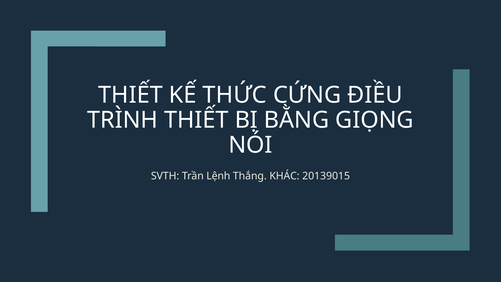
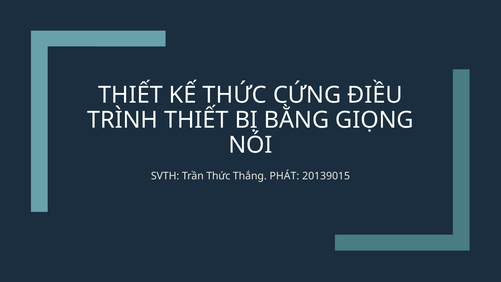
Trần Lệnh: Lệnh -> Thức
KHÁC: KHÁC -> PHÁT
